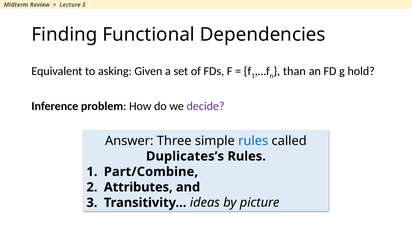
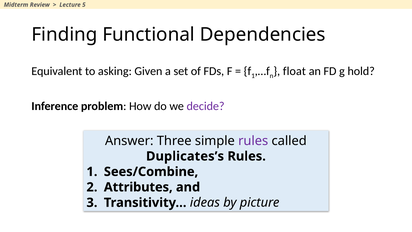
than: than -> float
rules at (253, 141) colour: blue -> purple
Part/Combine: Part/Combine -> Sees/Combine
